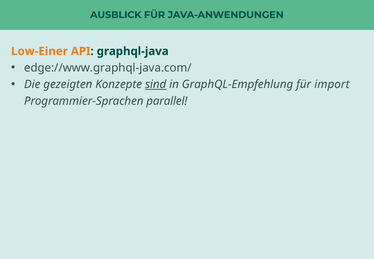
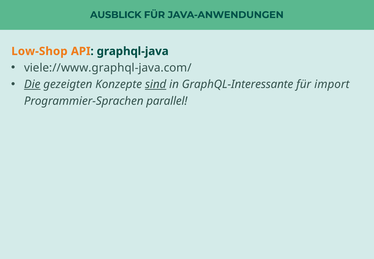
Low-Einer: Low-Einer -> Low-Shop
edge://www.graphql-java.com/: edge://www.graphql-java.com/ -> viele://www.graphql-java.com/
Die underline: none -> present
GraphQL-Empfehlung: GraphQL-Empfehlung -> GraphQL-Interessante
